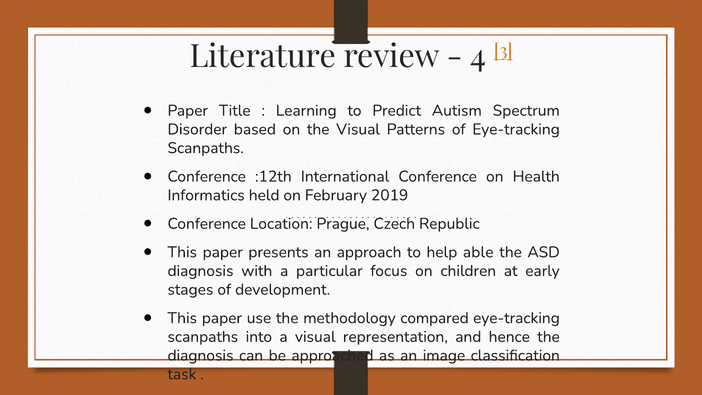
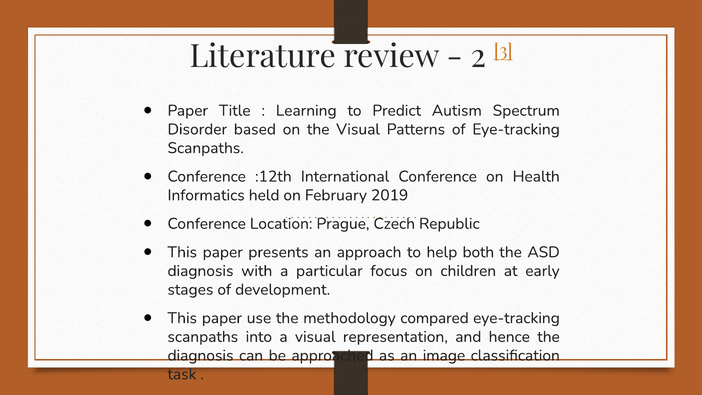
4: 4 -> 2
able: able -> both
